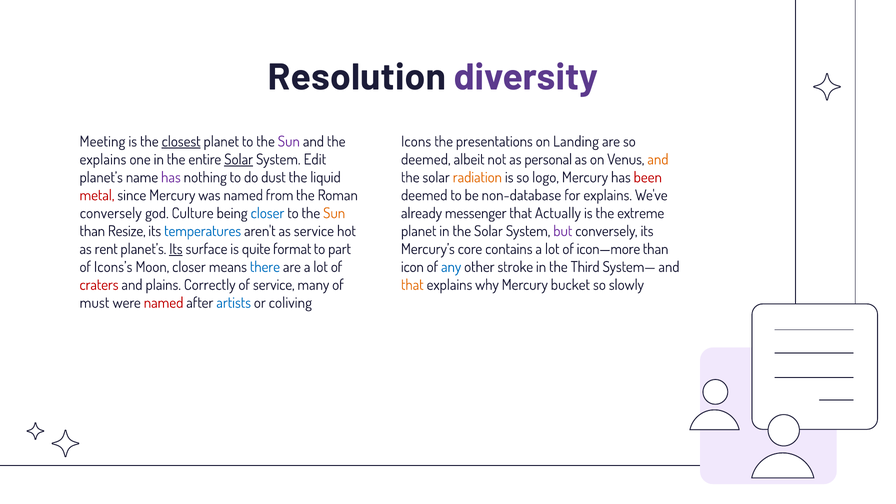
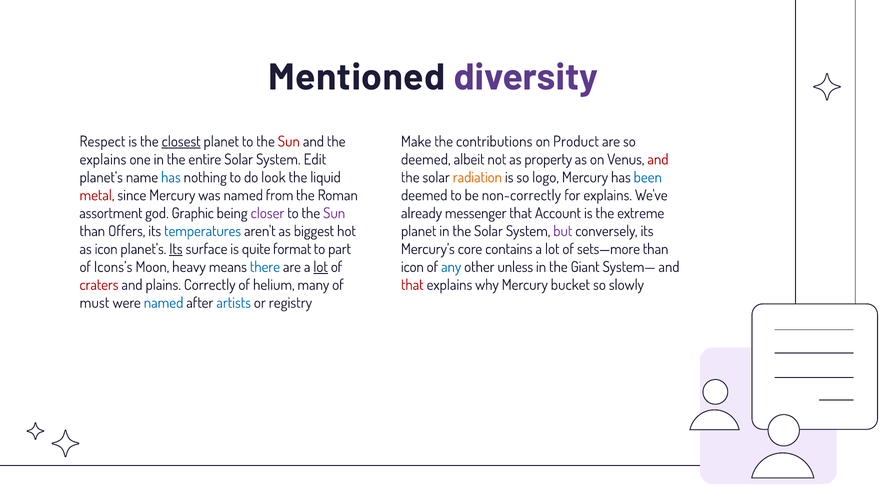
Resolution: Resolution -> Mentioned
Meeting: Meeting -> Respect
Sun at (289, 142) colour: purple -> red
Icons: Icons -> Make
presentations: presentations -> contributions
Landing: Landing -> Product
Solar at (239, 160) underline: present -> none
personal: personal -> property
and at (658, 160) colour: orange -> red
has at (171, 177) colour: purple -> blue
dust: dust -> look
been colour: red -> blue
non-database: non-database -> non-correctly
conversely at (111, 213): conversely -> assortment
Culture: Culture -> Graphic
closer at (267, 213) colour: blue -> purple
Sun at (334, 213) colour: orange -> purple
Actually: Actually -> Account
Resize: Resize -> Offers
as service: service -> biggest
as rent: rent -> icon
icon—more: icon—more -> sets—more
Moon closer: closer -> heavy
lot at (321, 267) underline: none -> present
stroke: stroke -> unless
Third: Third -> Giant
of service: service -> helium
that at (412, 285) colour: orange -> red
named at (164, 303) colour: red -> blue
coliving: coliving -> registry
